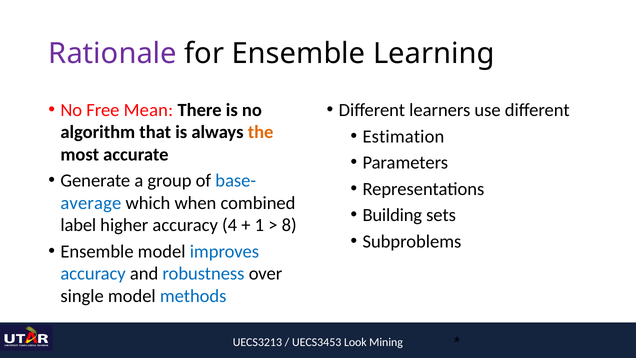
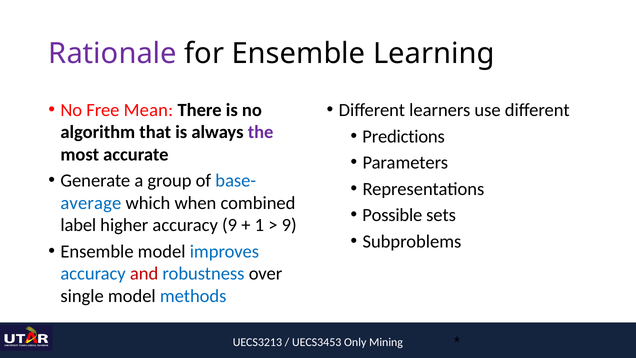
the colour: orange -> purple
Estimation: Estimation -> Predictions
Building: Building -> Possible
accuracy 4: 4 -> 9
8 at (289, 225): 8 -> 9
and colour: black -> red
Look: Look -> Only
